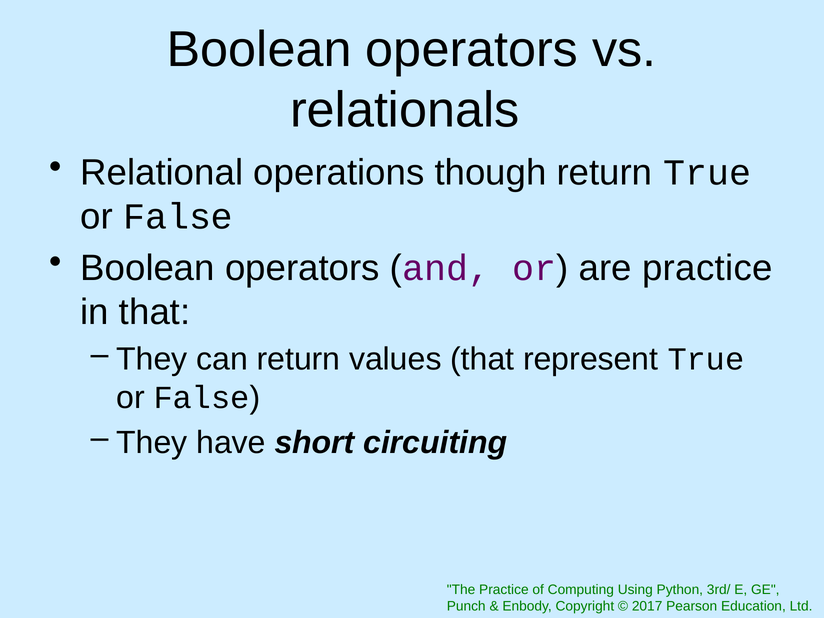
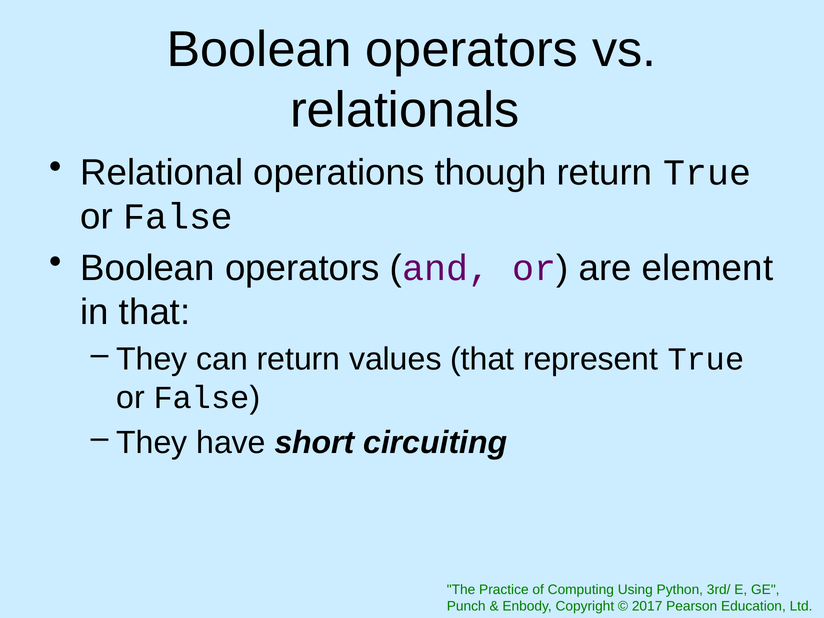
are practice: practice -> element
